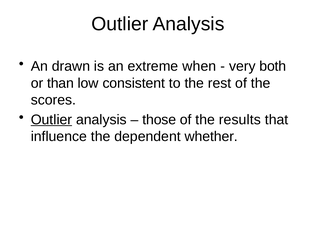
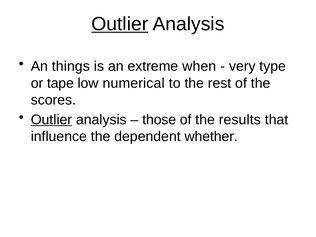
Outlier at (120, 24) underline: none -> present
drawn: drawn -> things
both: both -> type
than: than -> tape
consistent: consistent -> numerical
